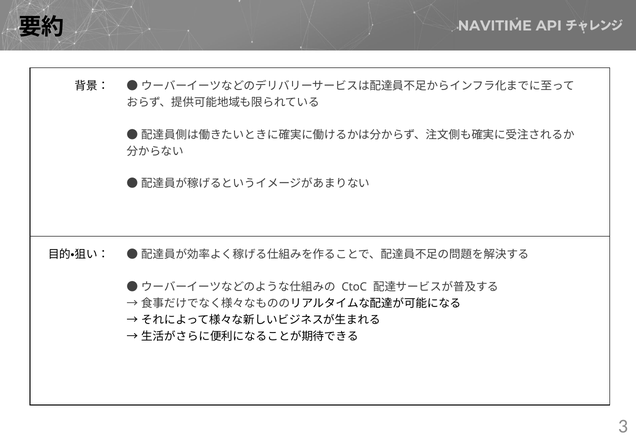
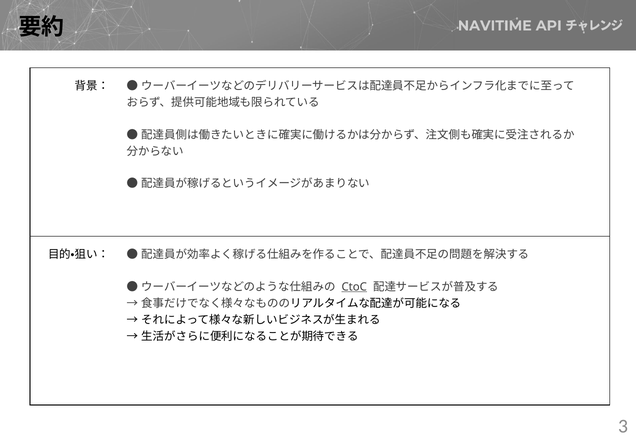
CtoC underline: none -> present
